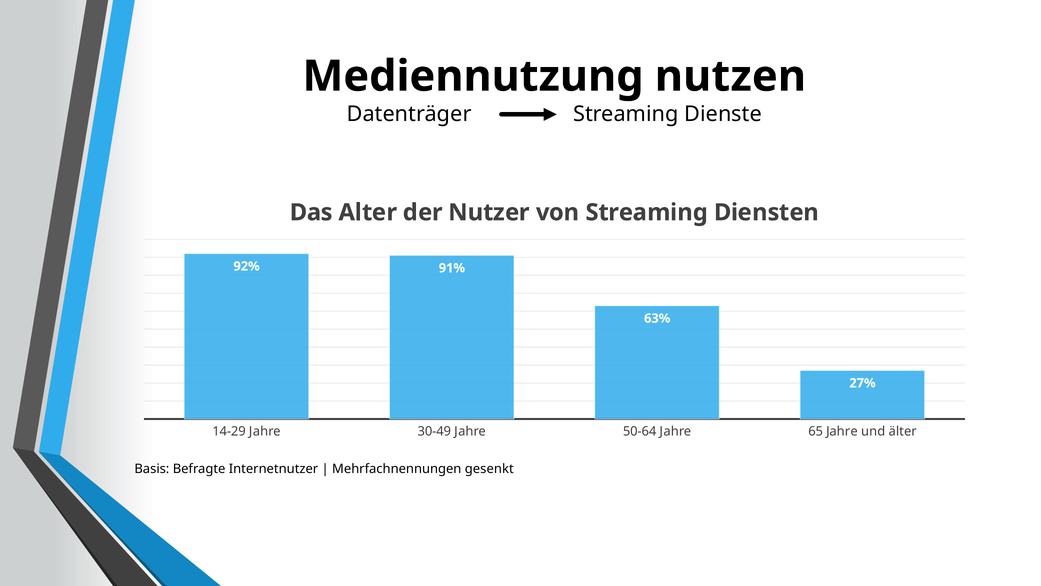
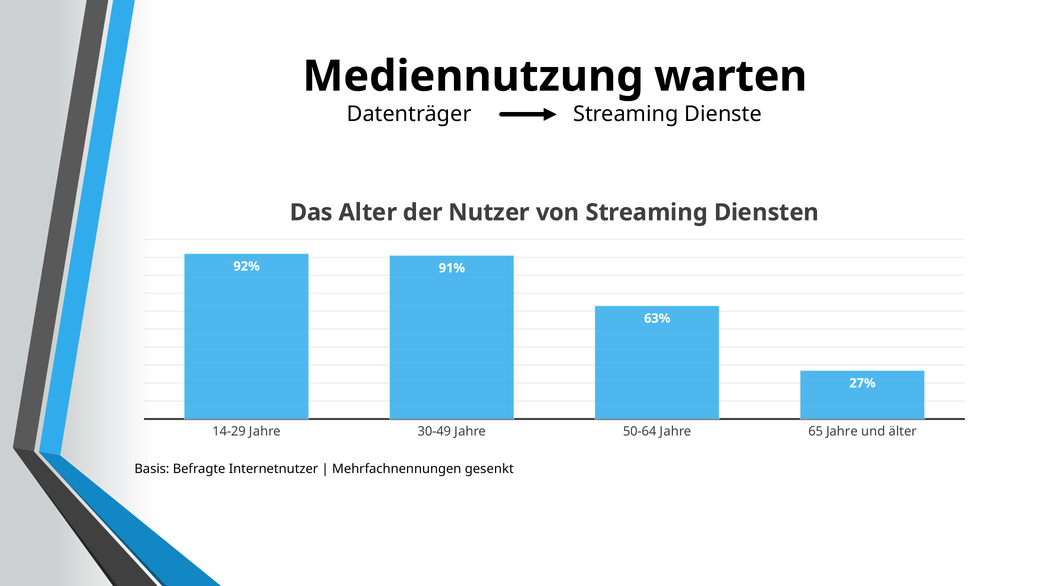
nutzen: nutzen -> warten
